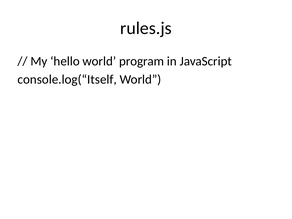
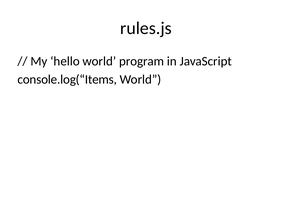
console.log(“Itself: console.log(“Itself -> console.log(“Items
